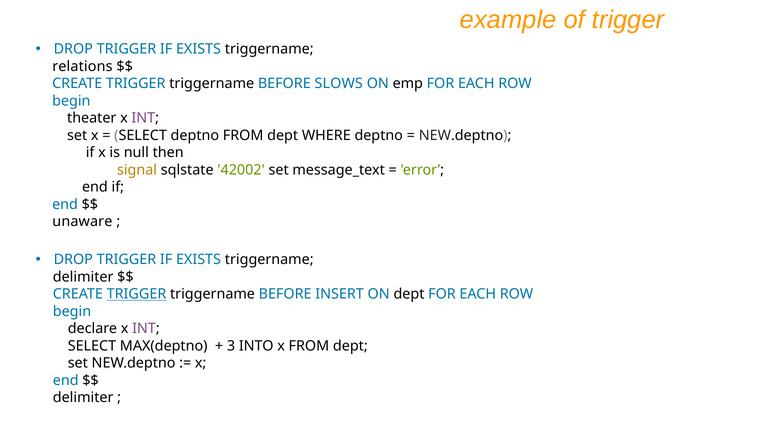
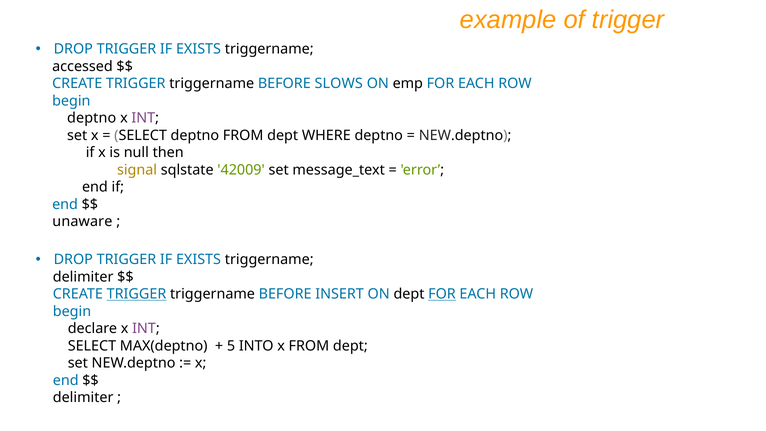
relations: relations -> accessed
theater at (92, 118): theater -> deptno
42002: 42002 -> 42009
FOR at (442, 294) underline: none -> present
3: 3 -> 5
